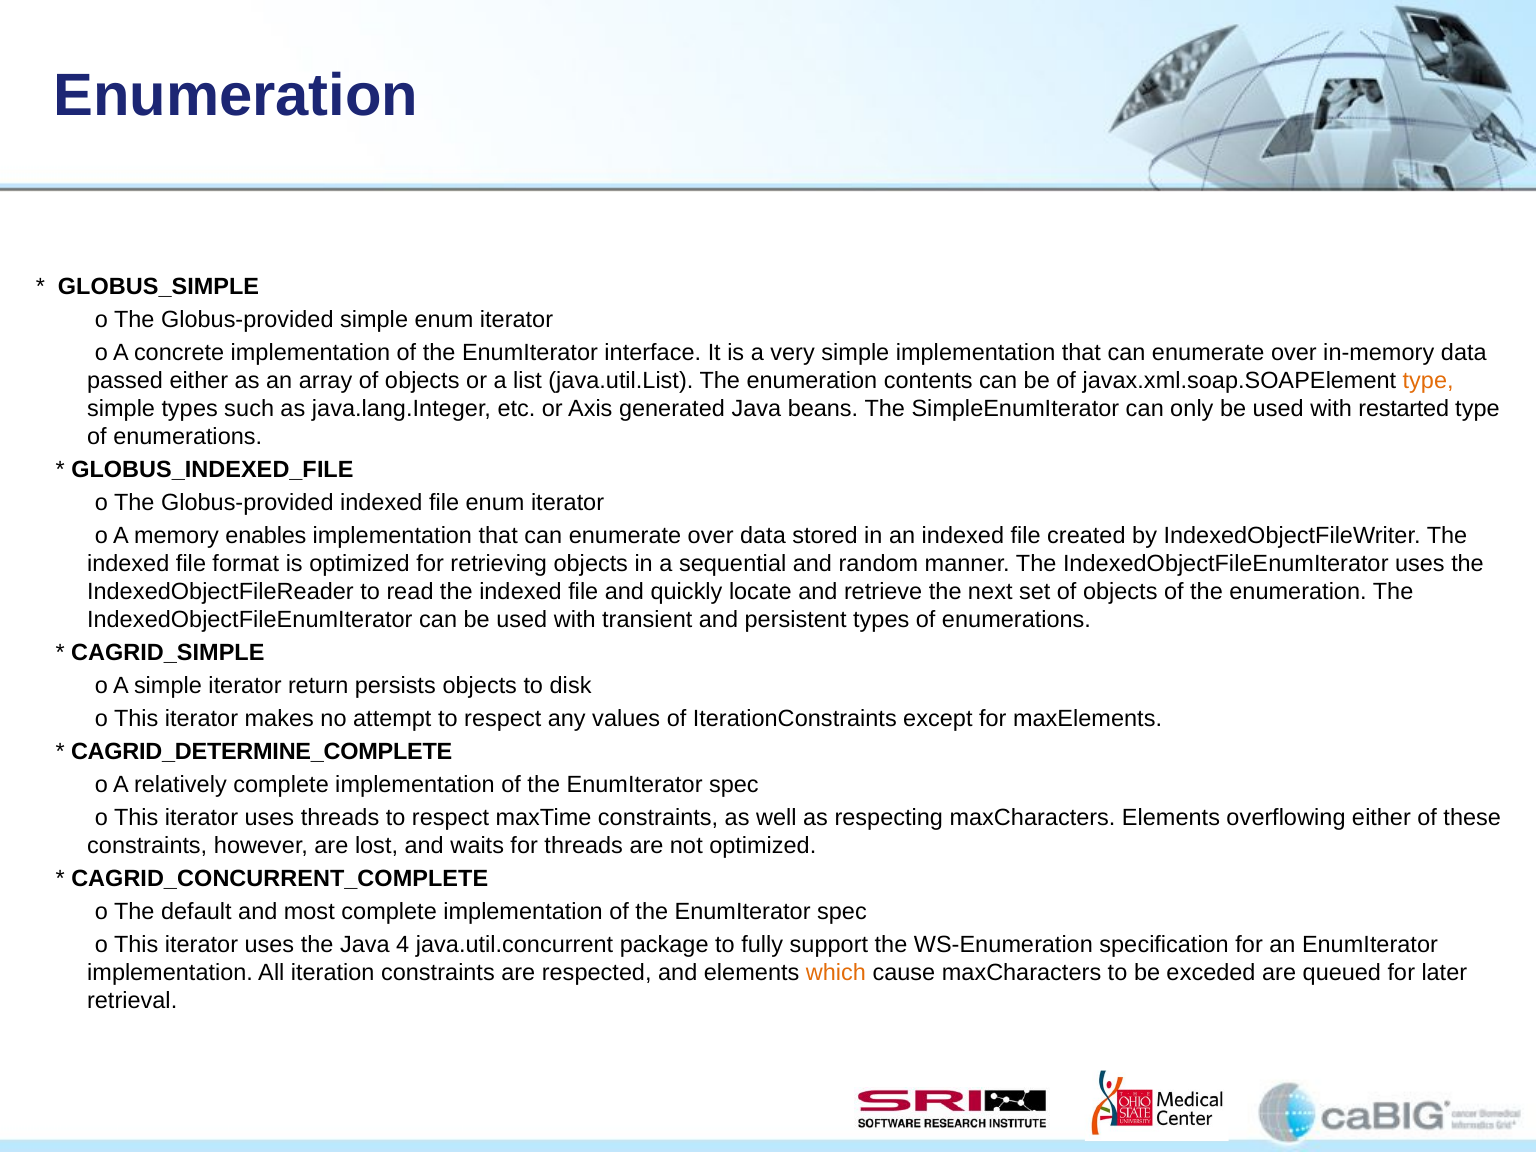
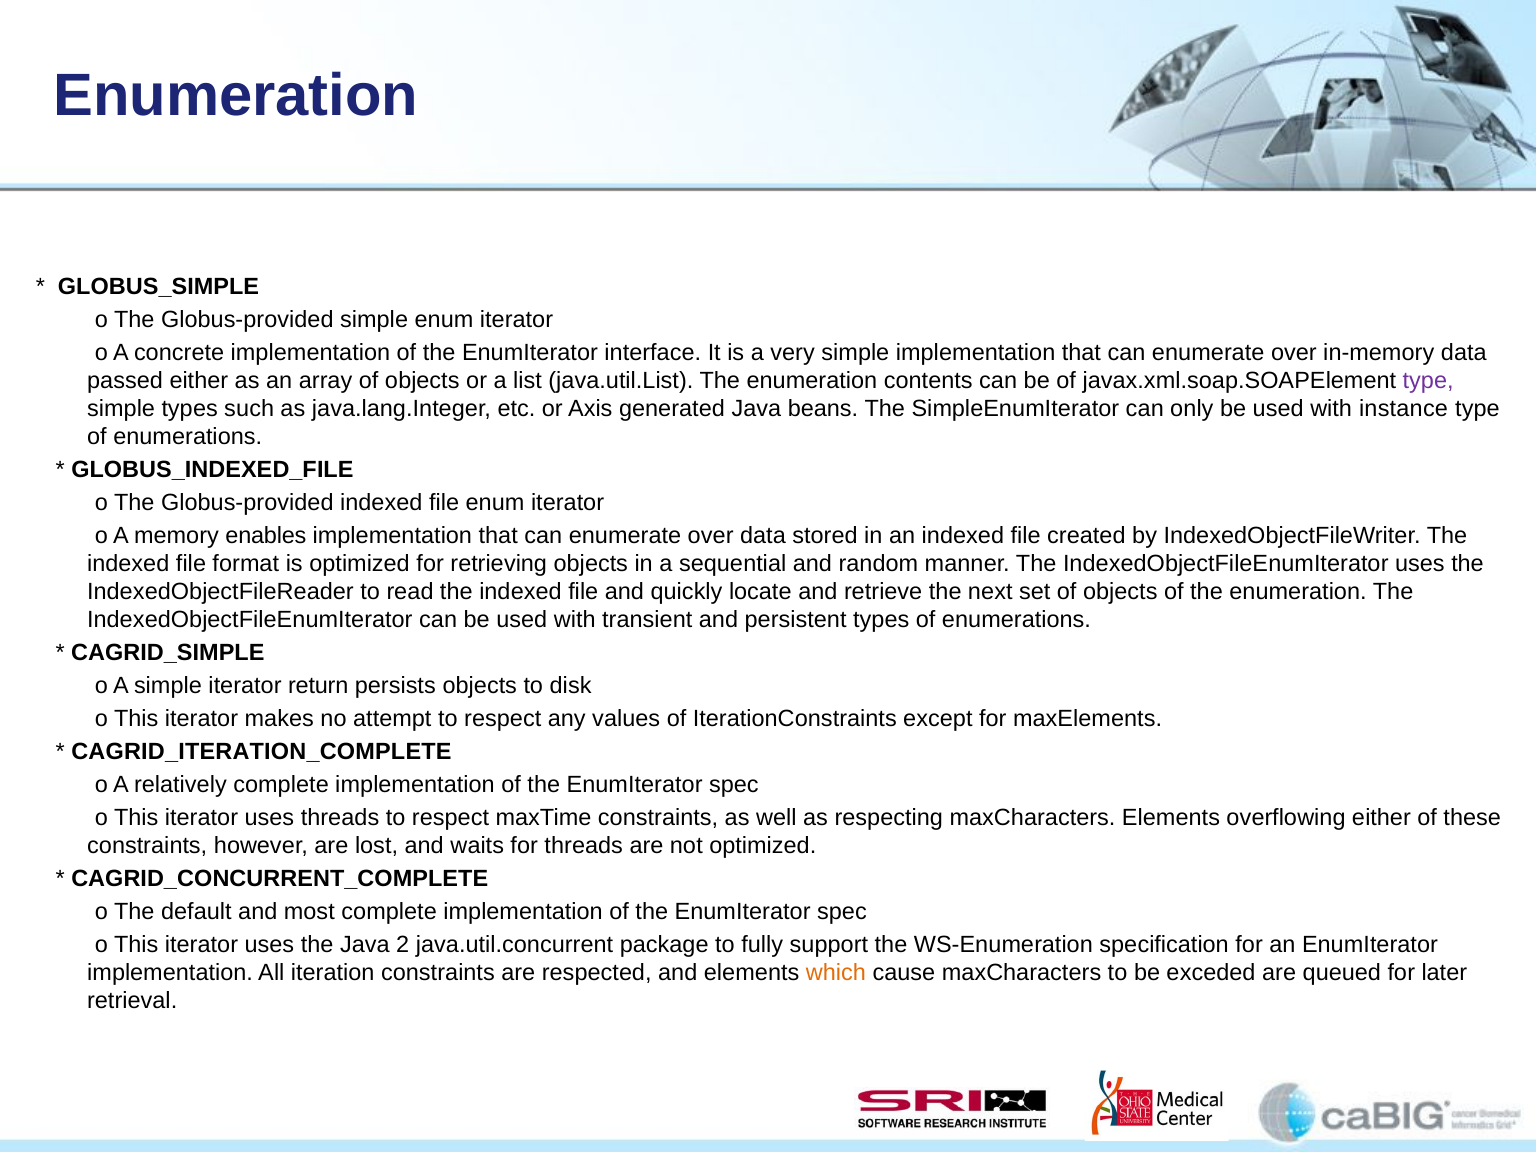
type at (1428, 381) colour: orange -> purple
restarted: restarted -> instance
CAGRID_DETERMINE_COMPLETE: CAGRID_DETERMINE_COMPLETE -> CAGRID_ITERATION_COMPLETE
4: 4 -> 2
